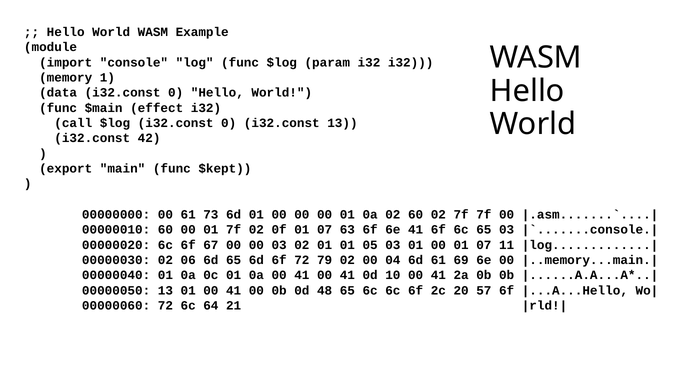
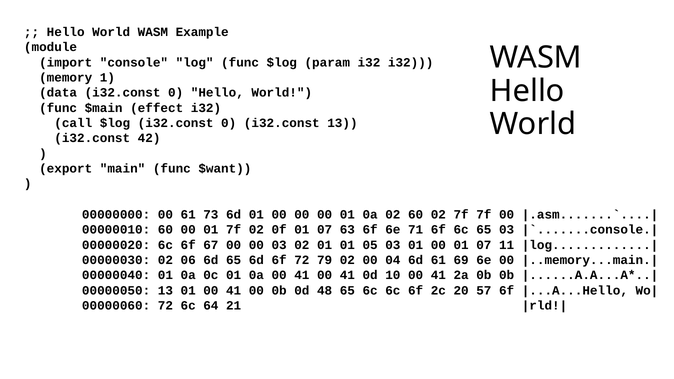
$kept: $kept -> $want
6e 41: 41 -> 71
